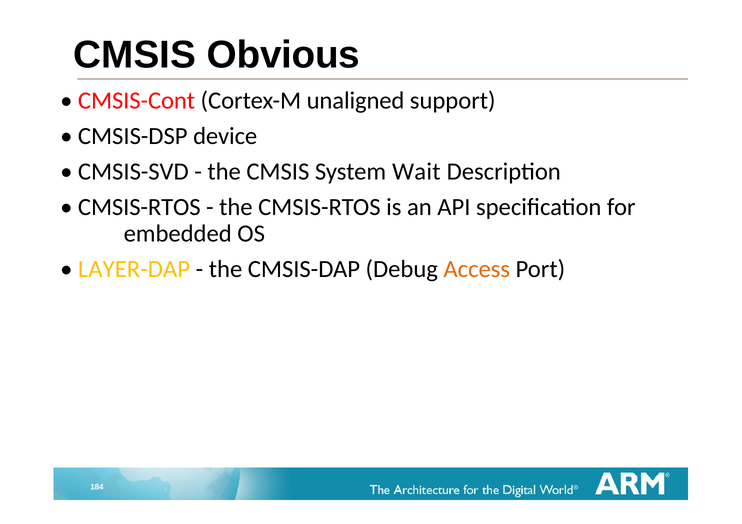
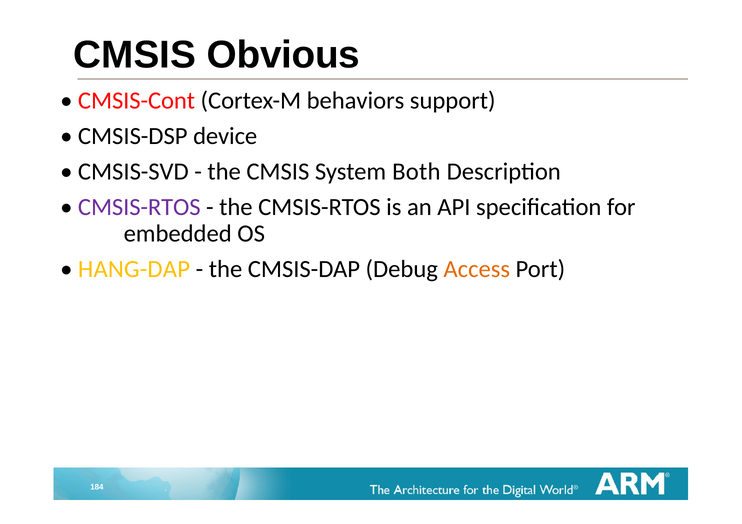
unaligned: unaligned -> behaviors
Wait: Wait -> Both
CMSIS-RTOS at (139, 207) colour: black -> purple
LAYER-DAP: LAYER-DAP -> HANG-DAP
